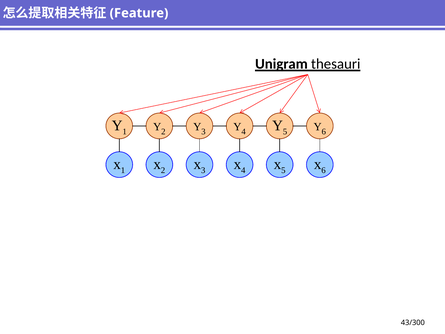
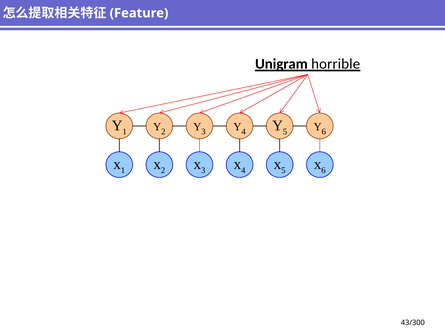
thesauri: thesauri -> horrible
